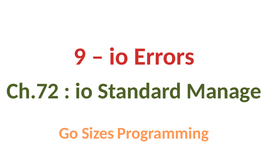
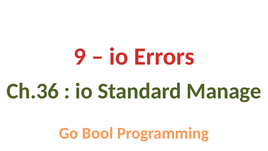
Ch.72: Ch.72 -> Ch.36
Sizes: Sizes -> Bool
